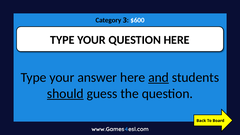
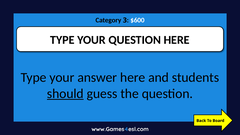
and underline: present -> none
